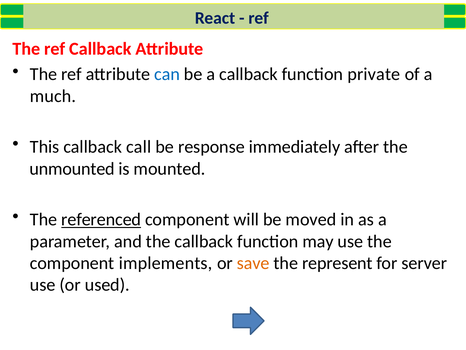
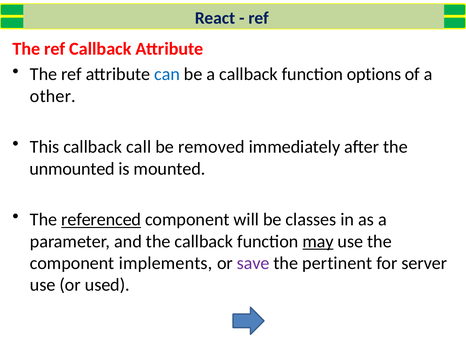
private: private -> options
much: much -> other
response: response -> removed
moved: moved -> classes
may underline: none -> present
save colour: orange -> purple
represent: represent -> pertinent
